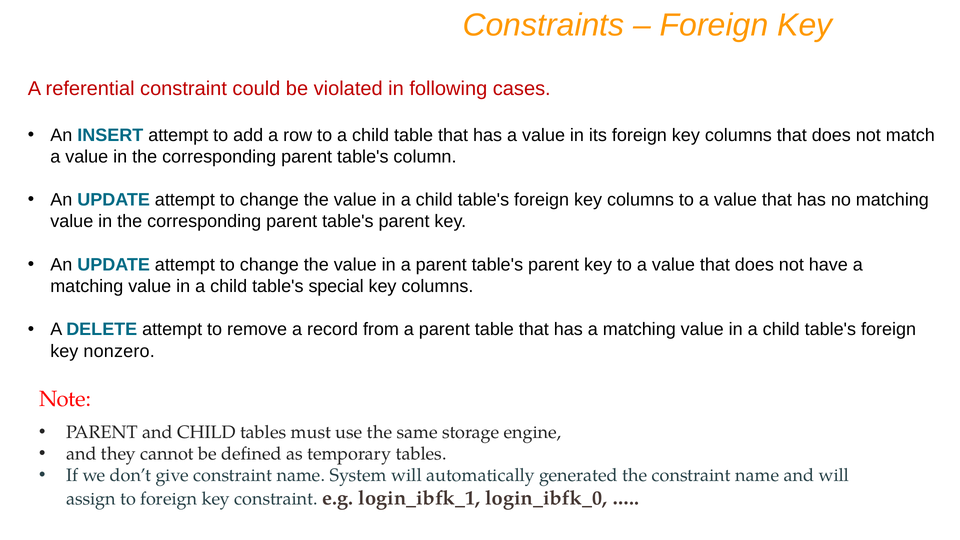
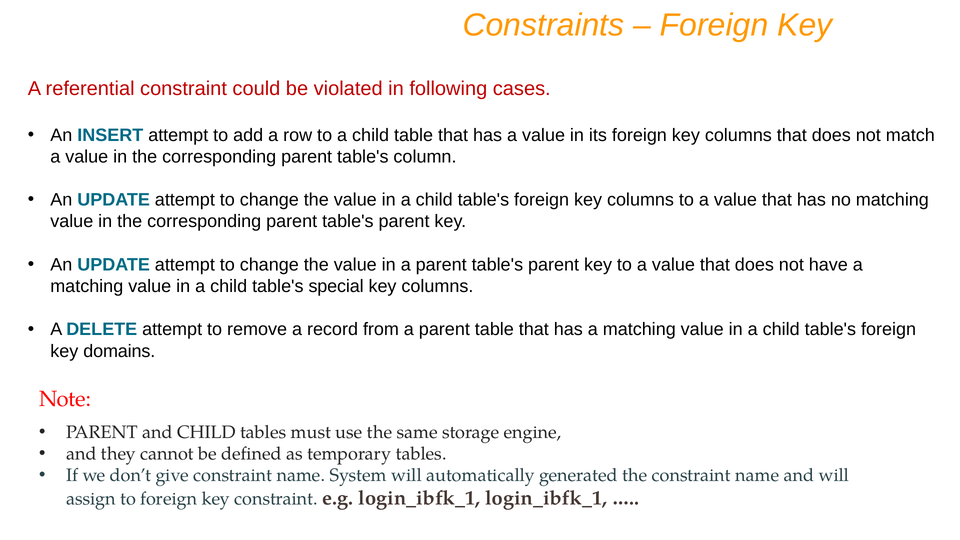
nonzero: nonzero -> domains
login_ibfk_1 login_ibfk_0: login_ibfk_0 -> login_ibfk_1
